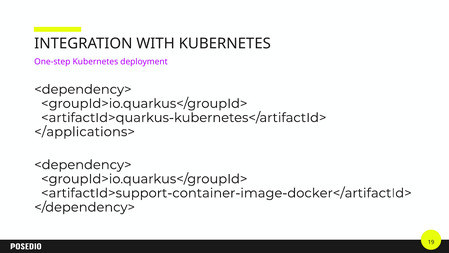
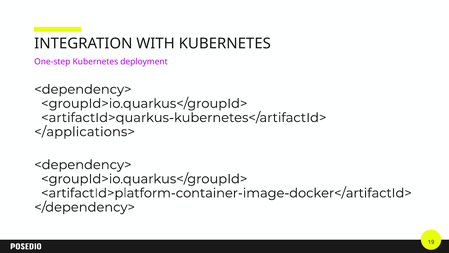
<artifactId>support-container-image-docker</artifactId>: <artifactId>support-container-image-docker</artifactId> -> <artifactId>platform-container-image-docker</artifactId>
